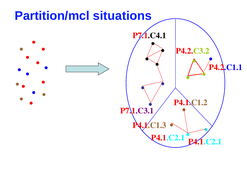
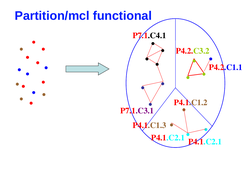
situations: situations -> functional
